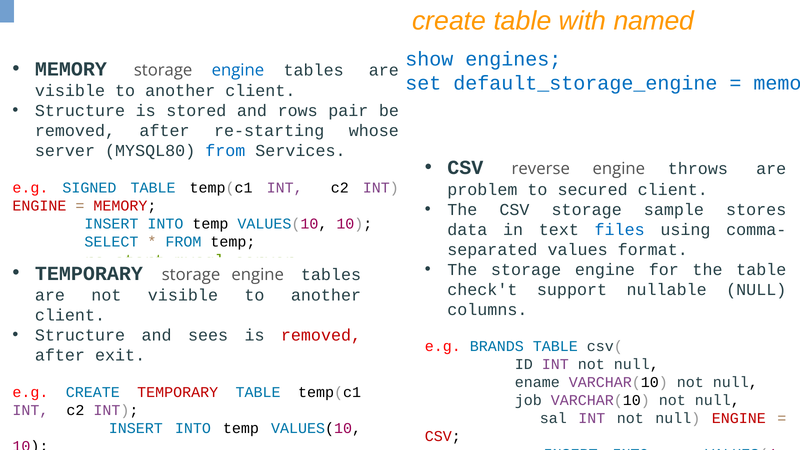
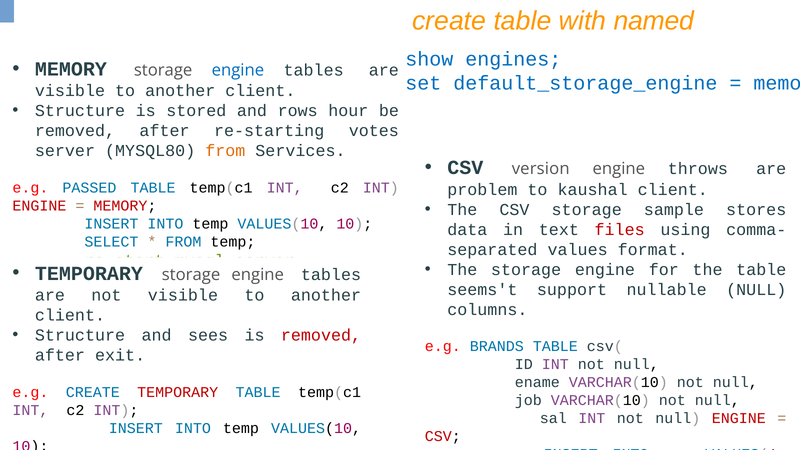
pair: pair -> hour
whose: whose -> votes
from at (225, 151) colour: blue -> orange
reverse: reverse -> version
SIGNED: SIGNED -> PASSED
secured: secured -> kaushal
files colour: blue -> red
check't: check't -> seems't
